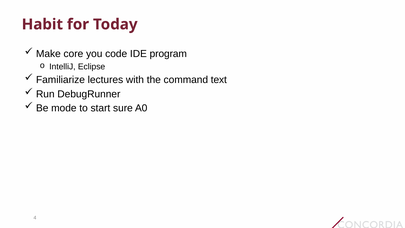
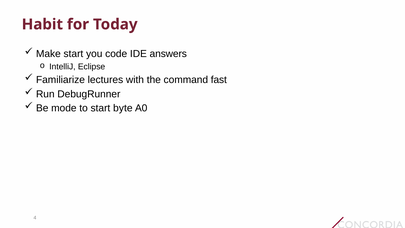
Make core: core -> start
program: program -> answers
text: text -> fast
sure: sure -> byte
